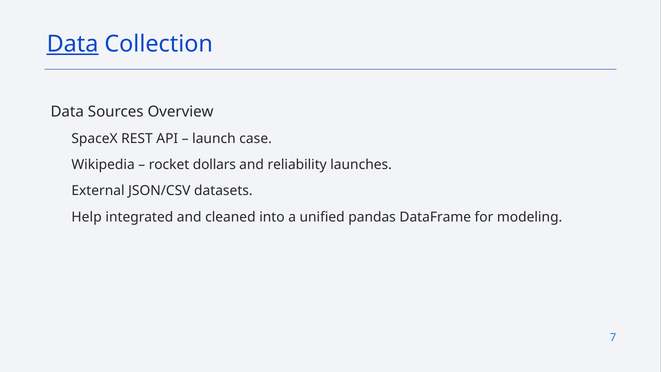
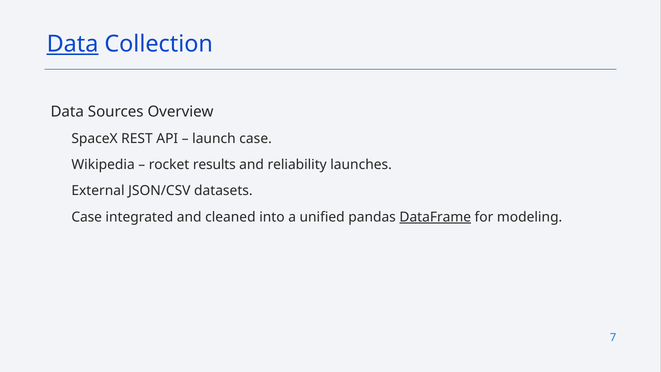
dollars: dollars -> results
Help at (87, 217): Help -> Case
DataFrame underline: none -> present
